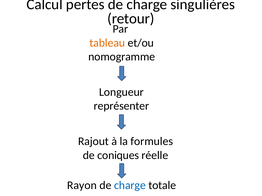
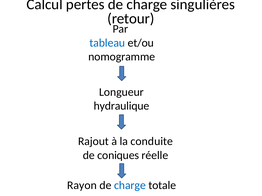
tableau colour: orange -> blue
représenter: représenter -> hydraulique
formules: formules -> conduite
